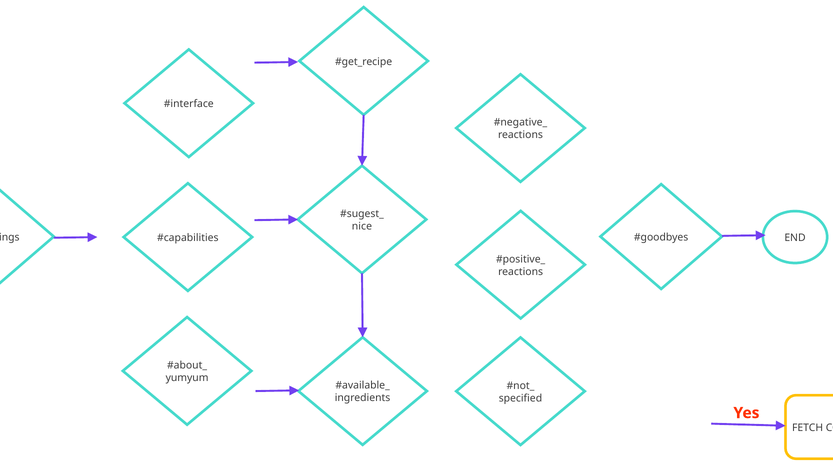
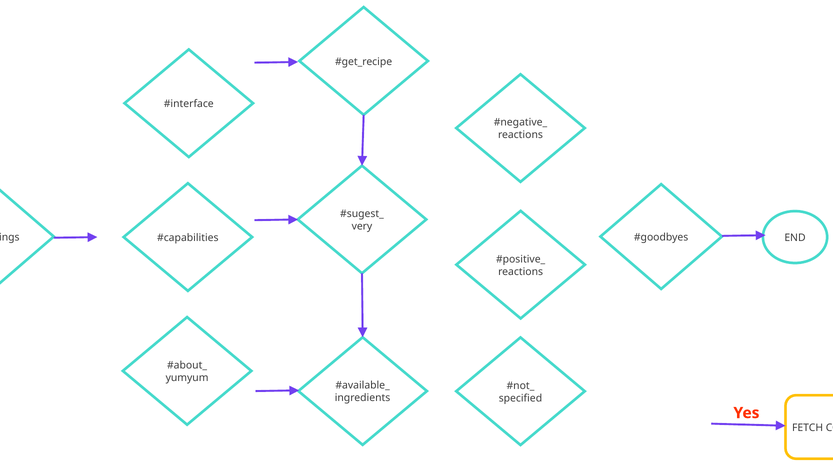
nice: nice -> very
